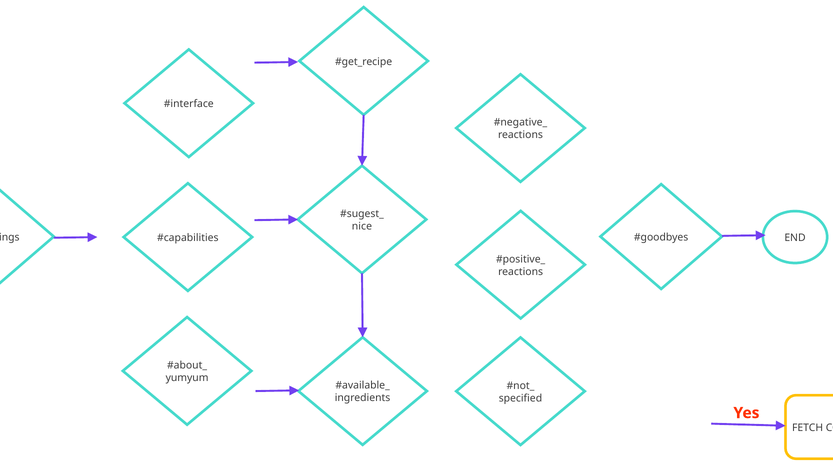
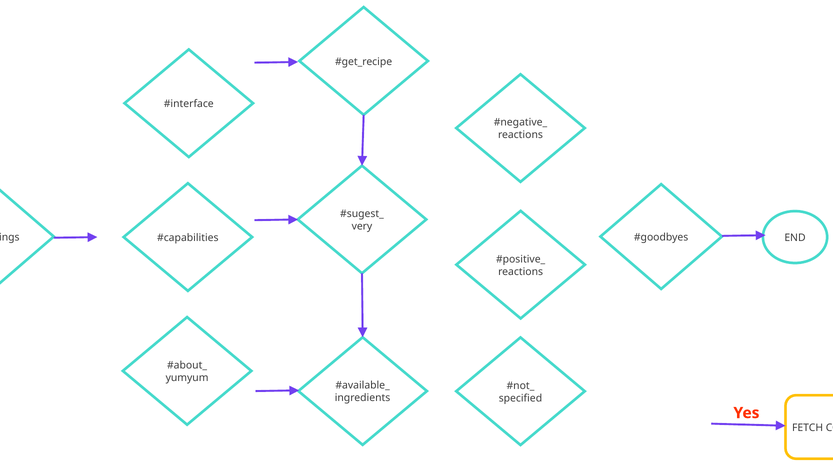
nice: nice -> very
